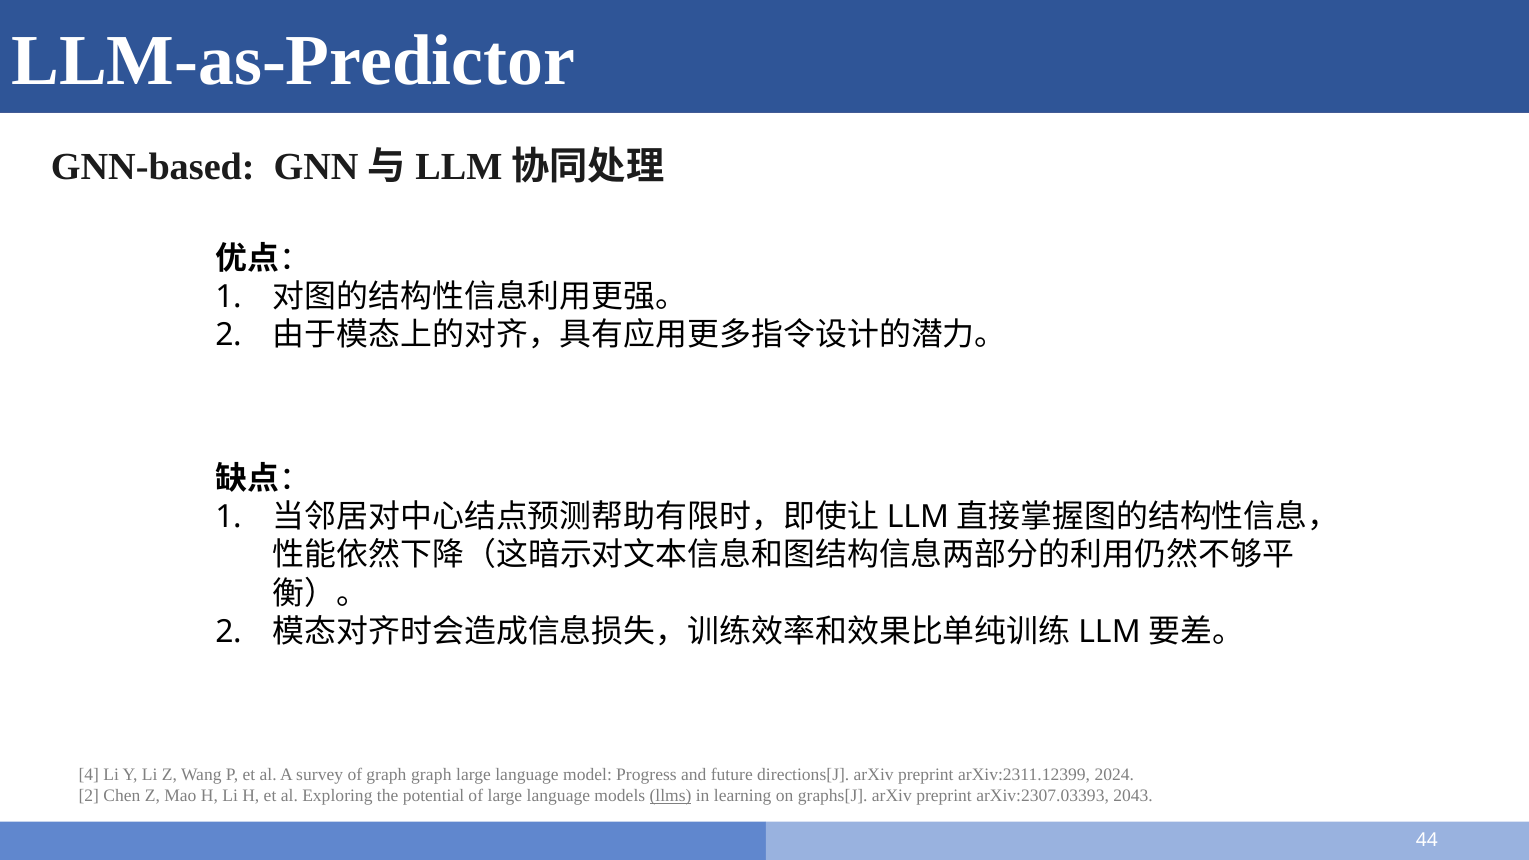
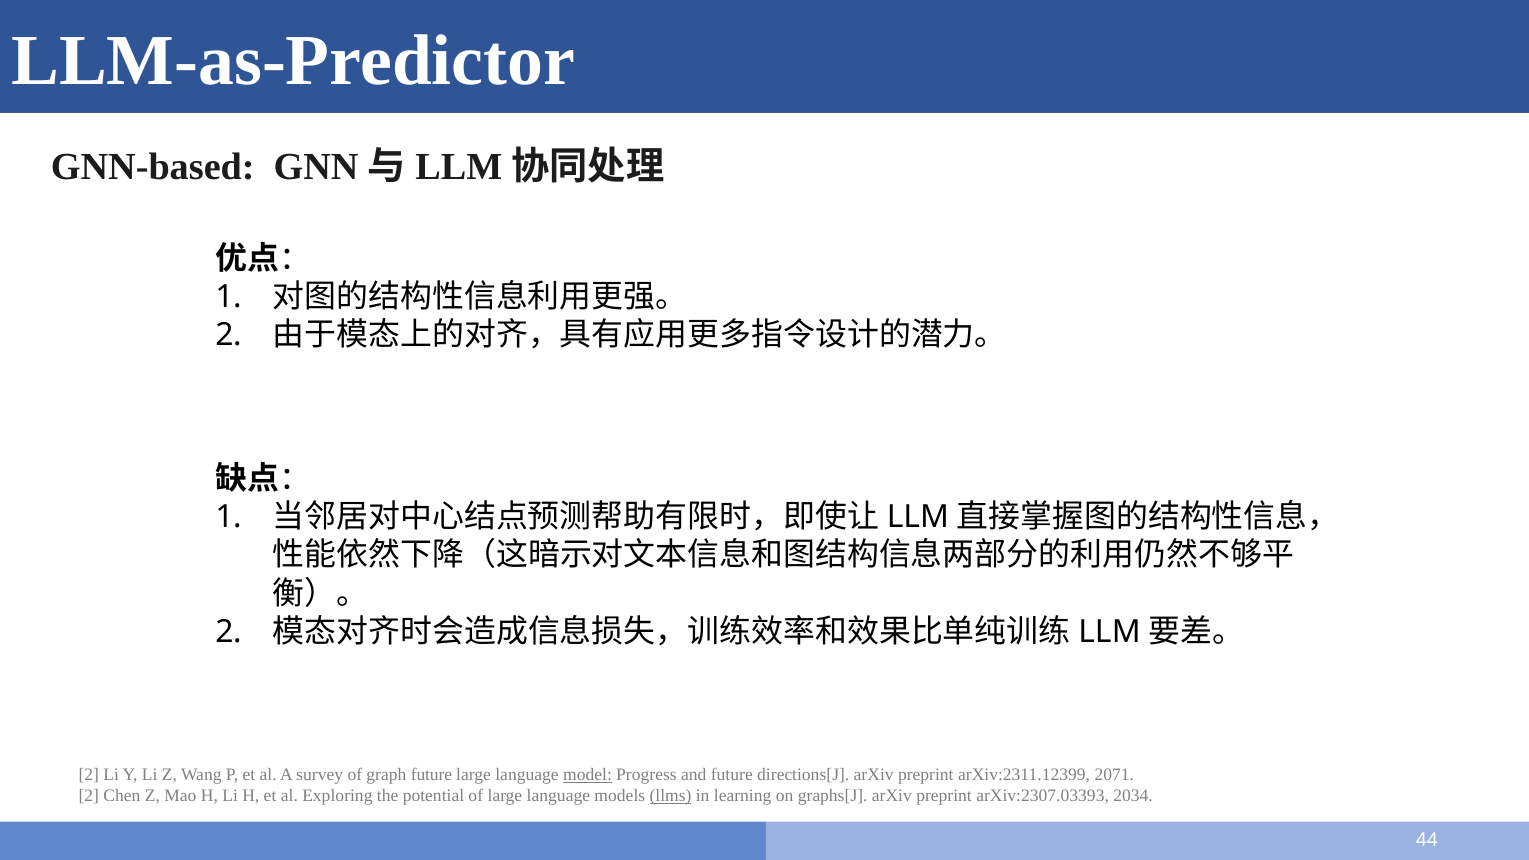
4 at (89, 775): 4 -> 2
graph graph: graph -> future
model underline: none -> present
2024: 2024 -> 2071
2043: 2043 -> 2034
